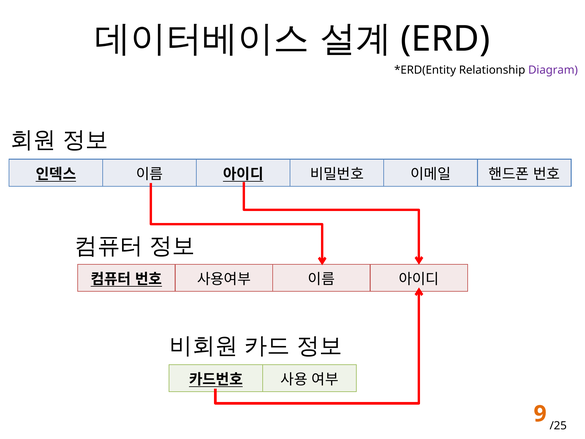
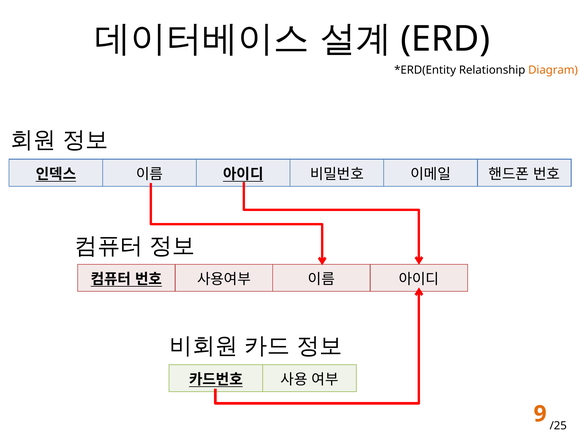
Diagram colour: purple -> orange
